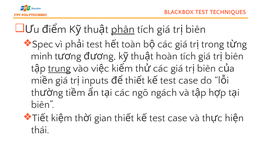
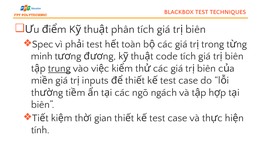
phân underline: present -> none
hoàn: hoàn -> code
thái: thái -> tính
